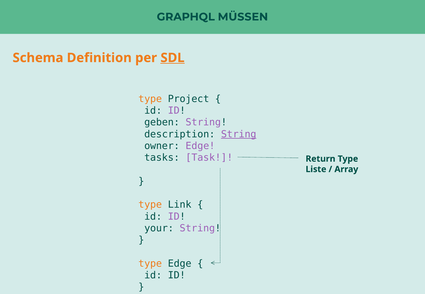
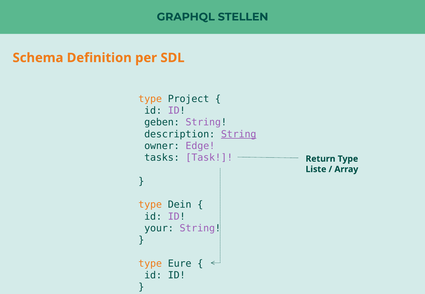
MÜSSEN: MÜSSEN -> STELLEN
SDL underline: present -> none
Link: Link -> Dein
type Edge: Edge -> Eure
